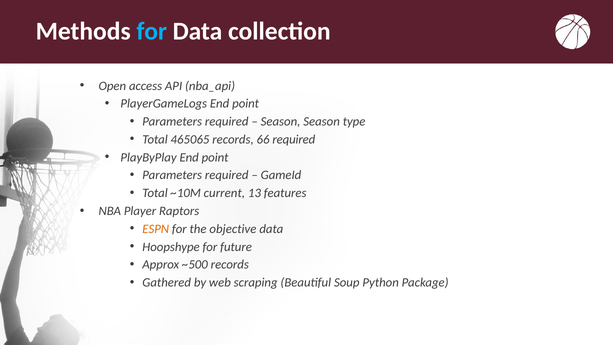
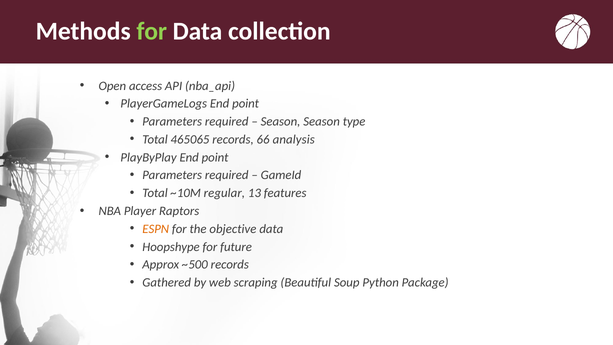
for at (152, 31) colour: light blue -> light green
66 required: required -> analysis
current: current -> regular
